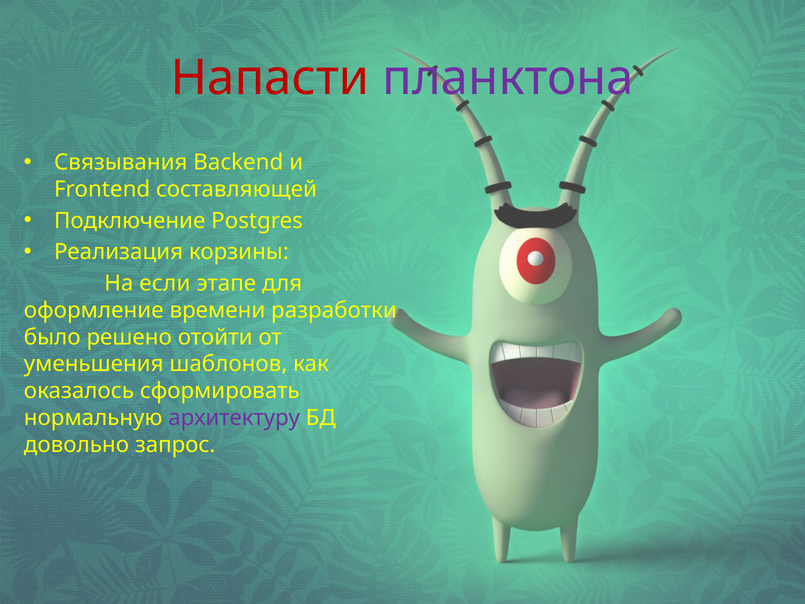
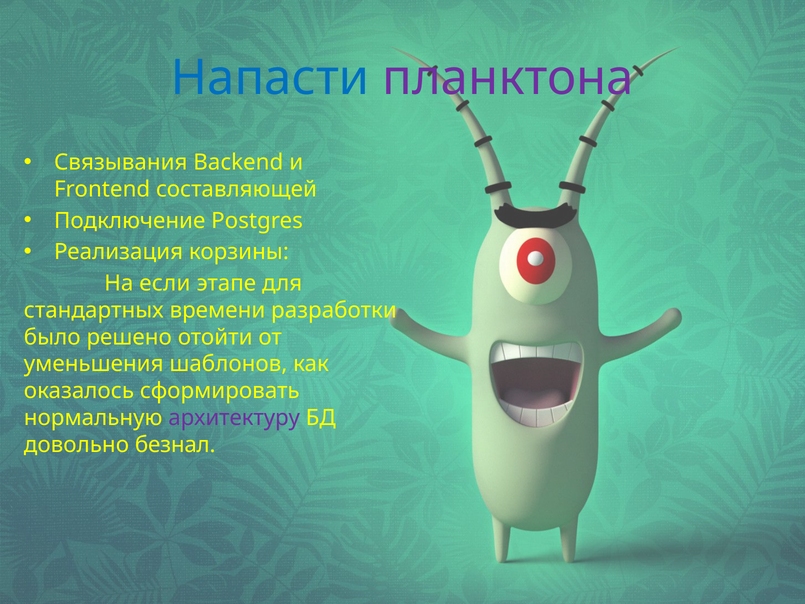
Напасти colour: red -> blue
оформление: оформление -> стандартных
запрос: запрос -> безнал
